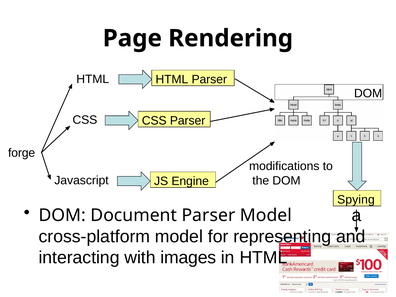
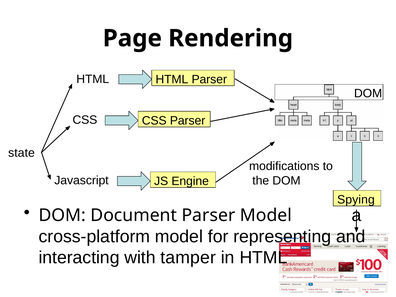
forge: forge -> state
images: images -> tamper
